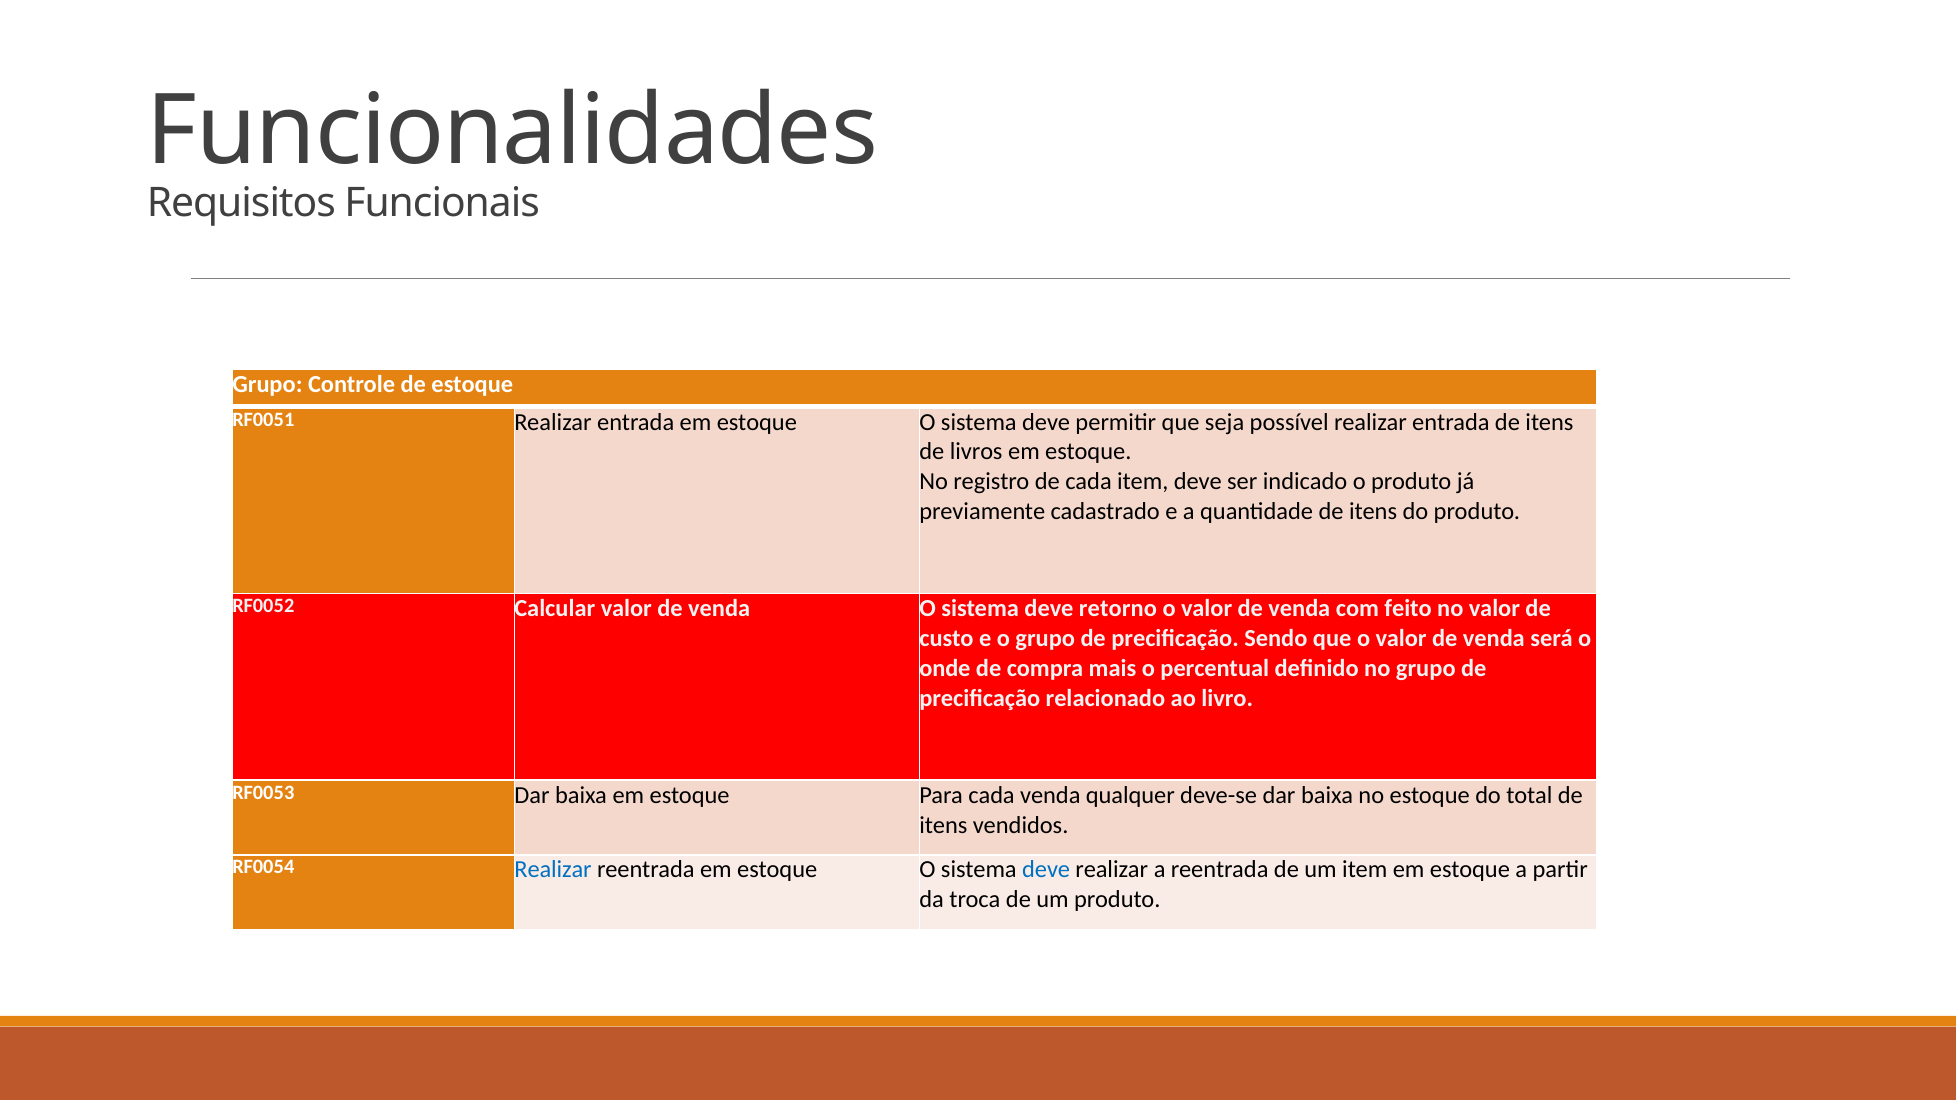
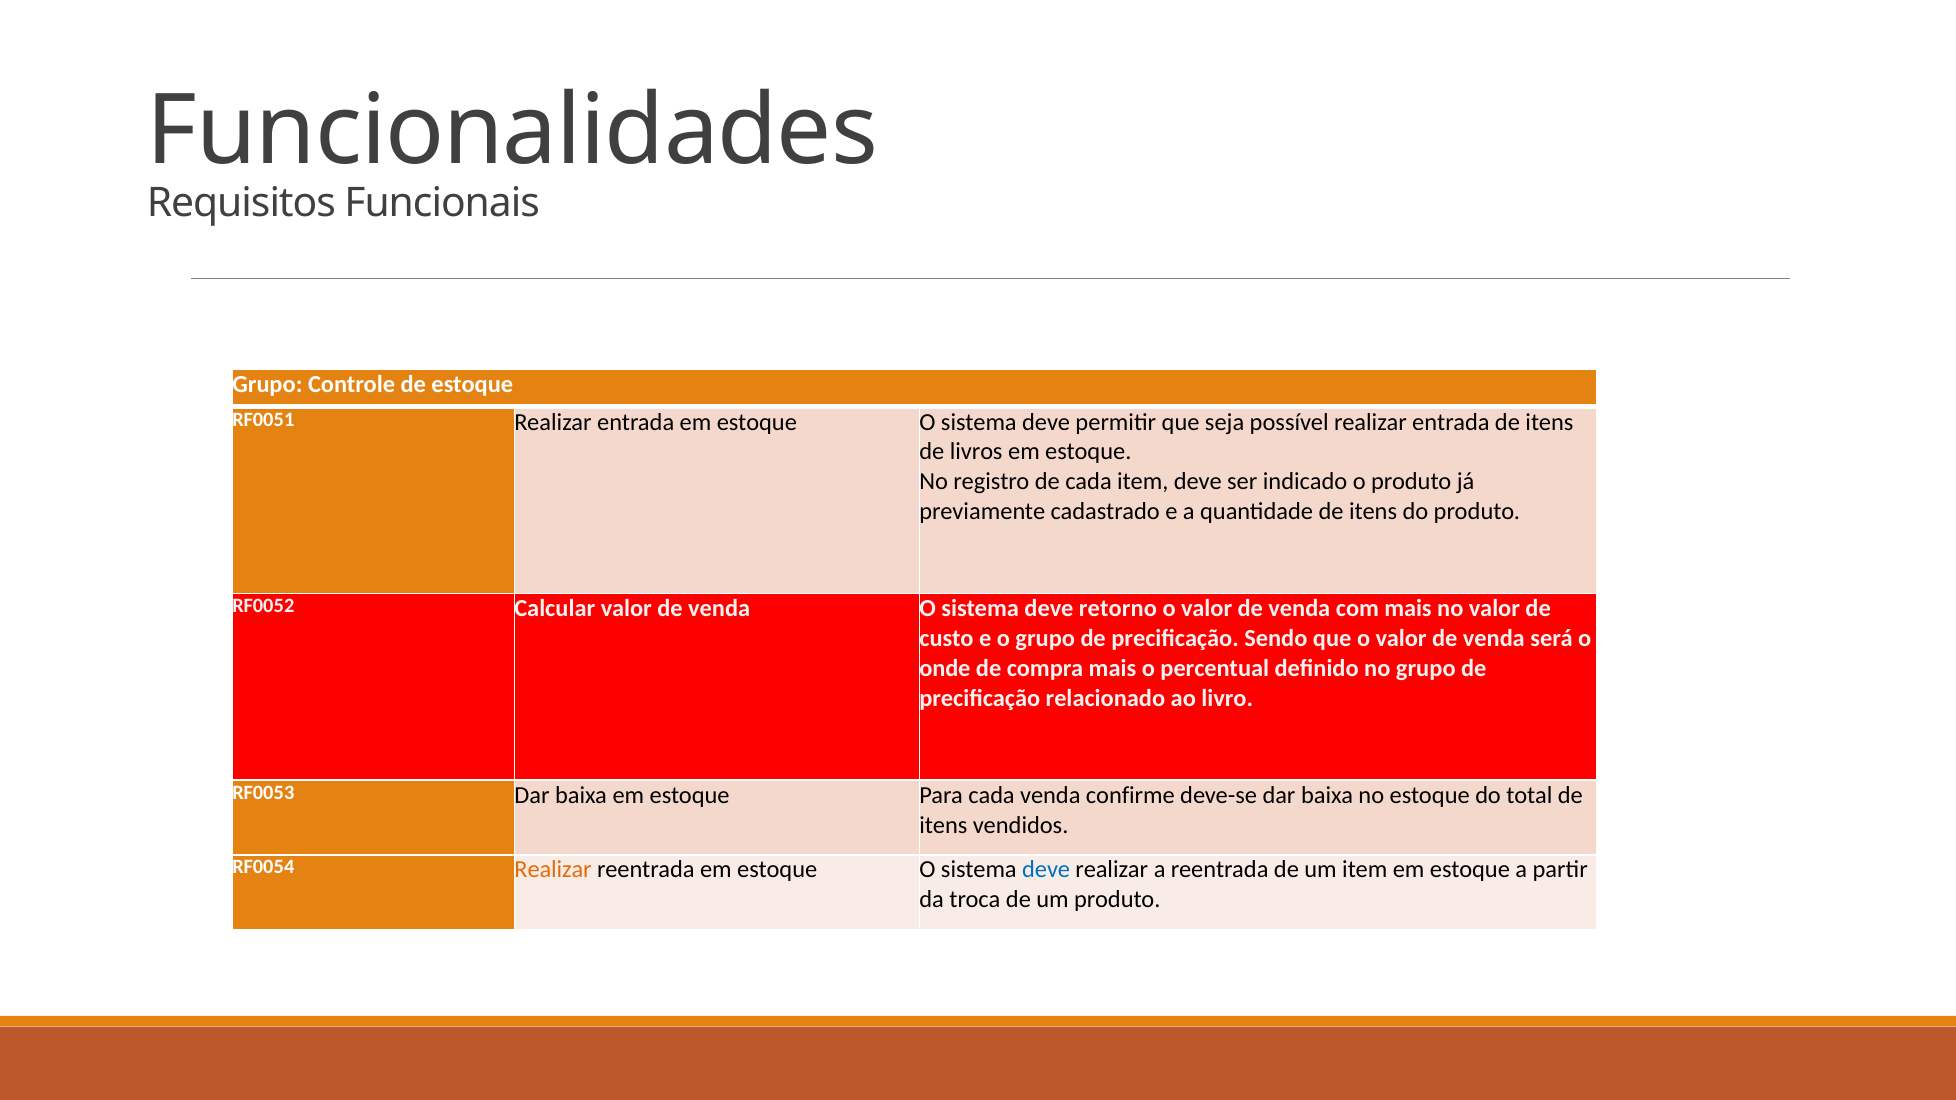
com feito: feito -> mais
qualquer: qualquer -> confirme
Realizar at (553, 870) colour: blue -> orange
